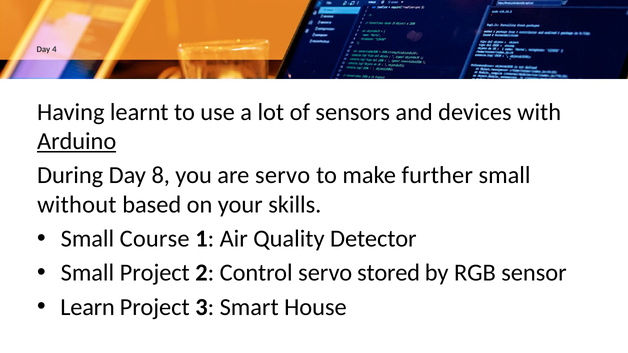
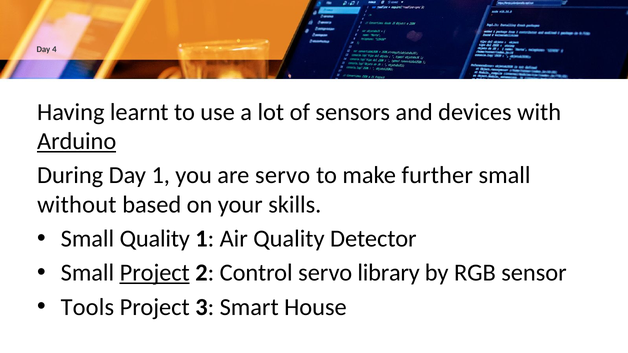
Day 8: 8 -> 1
Small Course: Course -> Quality
Project at (155, 273) underline: none -> present
stored: stored -> library
Learn: Learn -> Tools
